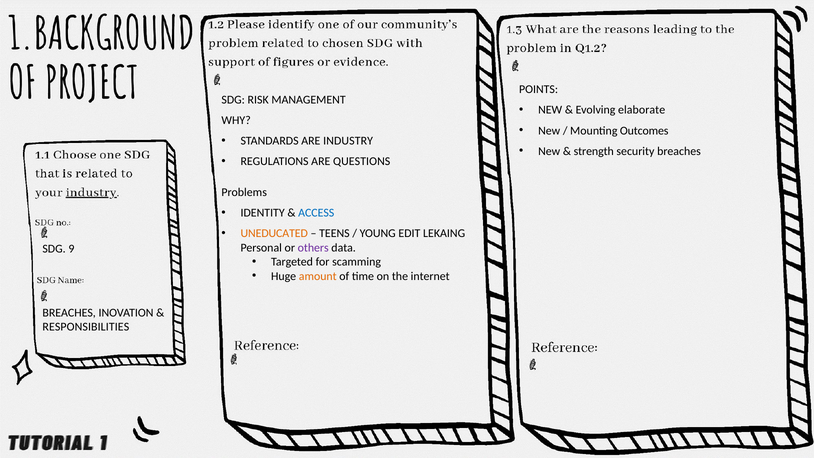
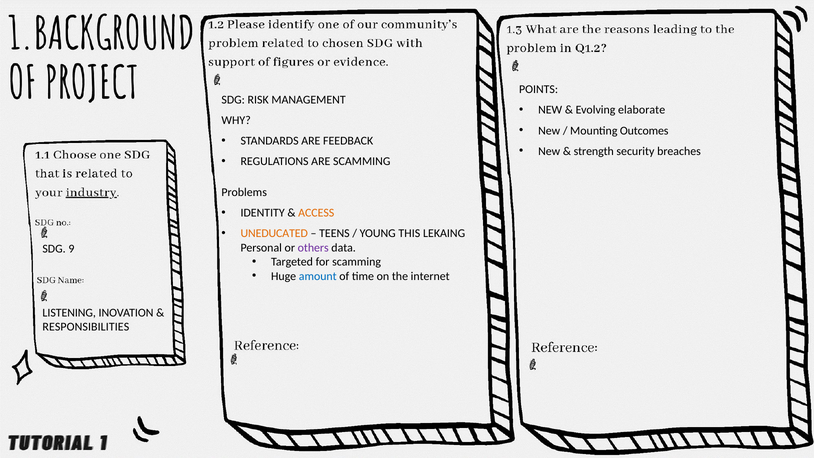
INDUSTRY: INDUSTRY -> FEEDBACK
ARE QUESTIONS: QUESTIONS -> SCAMMING
ACCESS colour: blue -> orange
EDIT: EDIT -> THIS
amount colour: orange -> blue
BREACHES at (69, 313): BREACHES -> LISTENING
